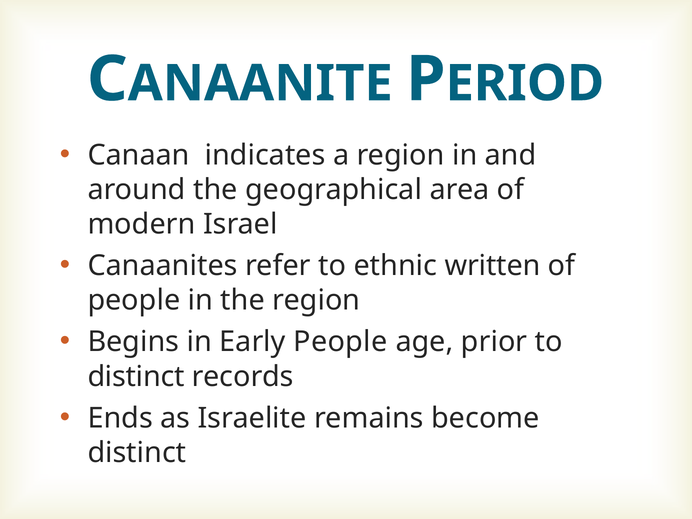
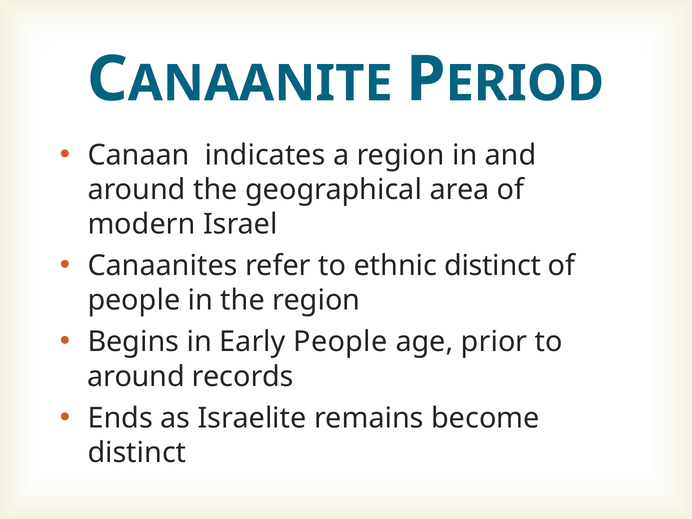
ethnic written: written -> distinct
distinct at (136, 377): distinct -> around
